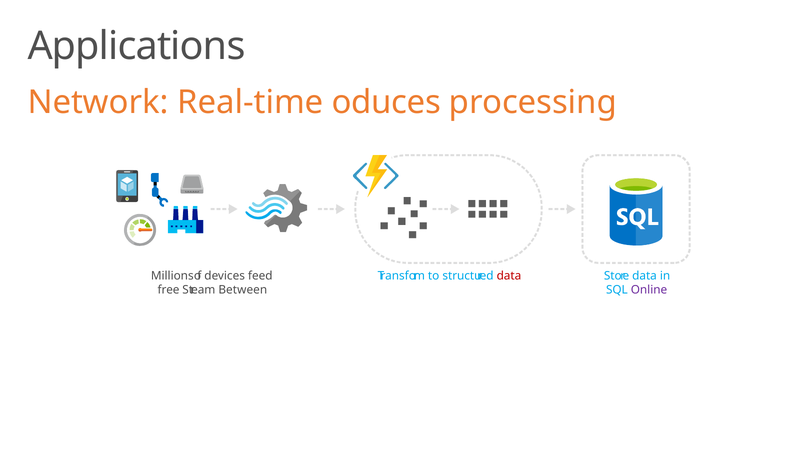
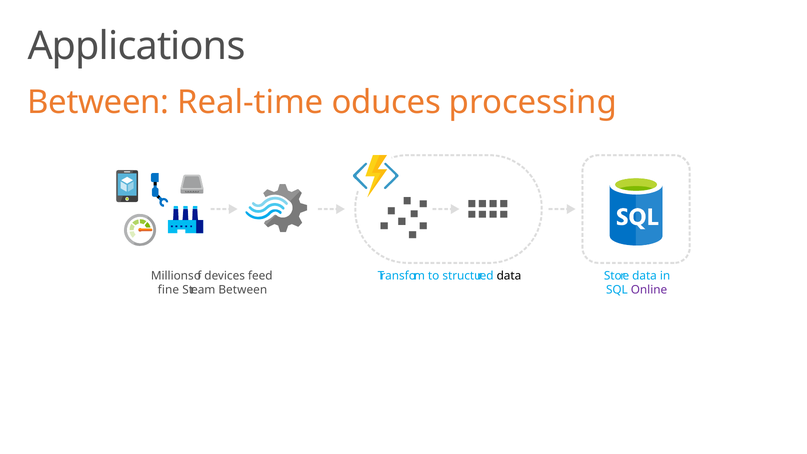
Network at (98, 102): Network -> Between
data at (509, 276) colour: red -> black
free: free -> fine
